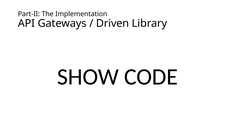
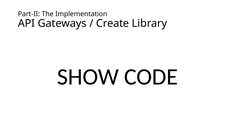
Driven: Driven -> Create
